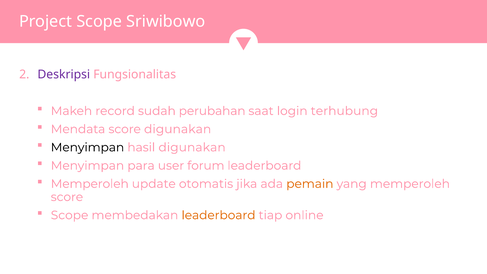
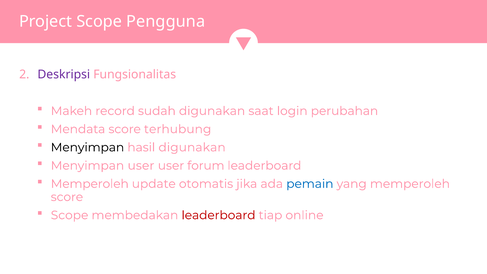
Sriwibowo: Sriwibowo -> Pengguna
sudah perubahan: perubahan -> digunakan
terhubung: terhubung -> perubahan
score digunakan: digunakan -> terhubung
Menyimpan para: para -> user
pemain colour: orange -> blue
leaderboard at (219, 215) colour: orange -> red
